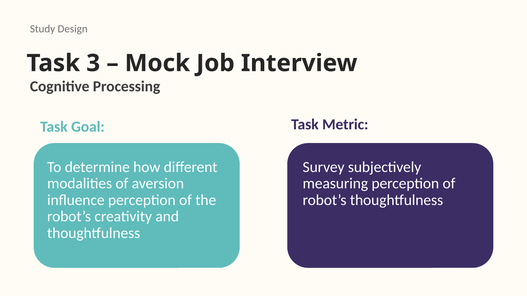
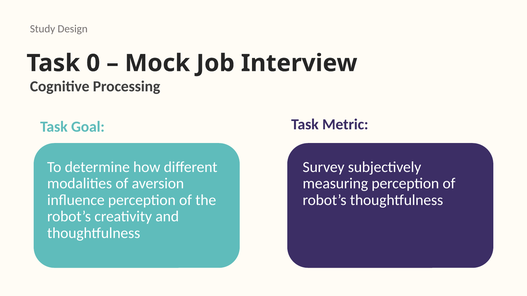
3: 3 -> 0
